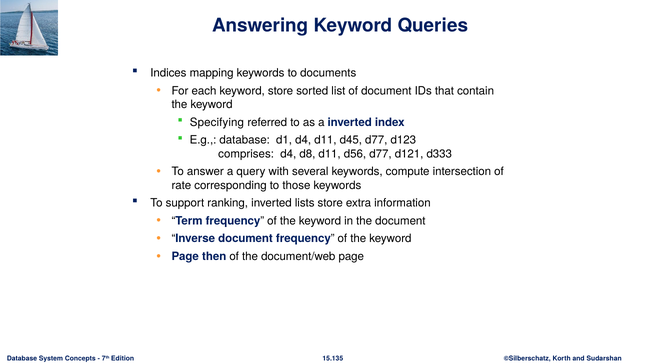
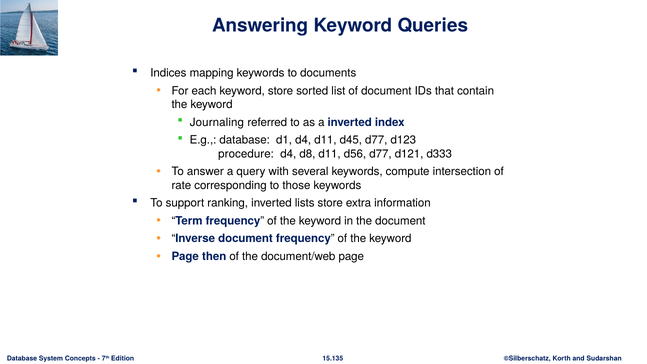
Specifying: Specifying -> Journaling
comprises: comprises -> procedure
